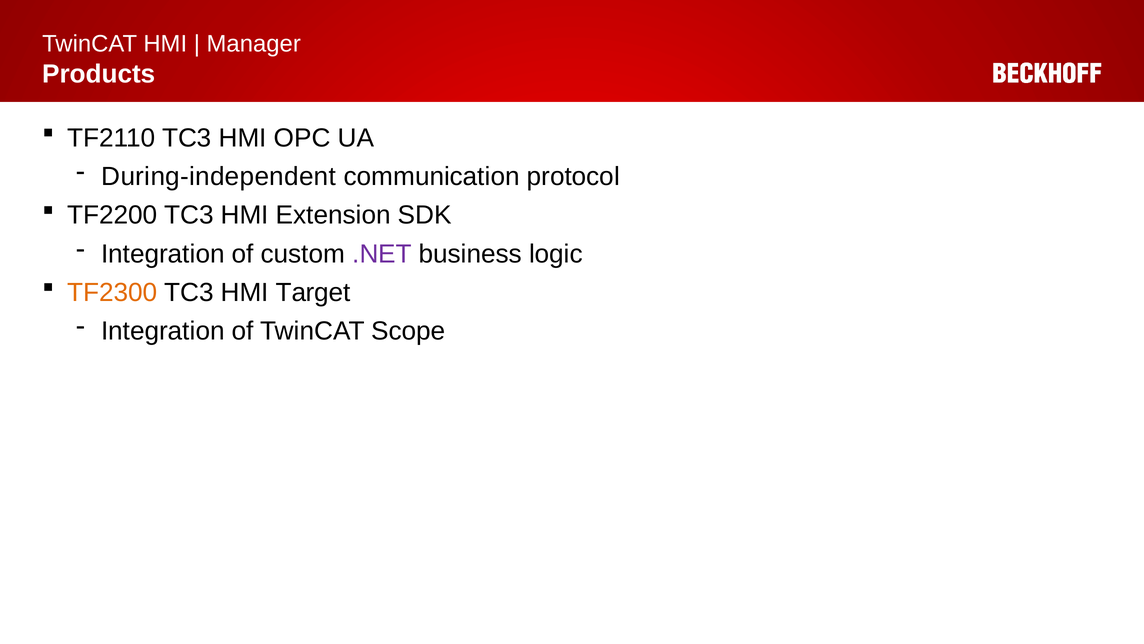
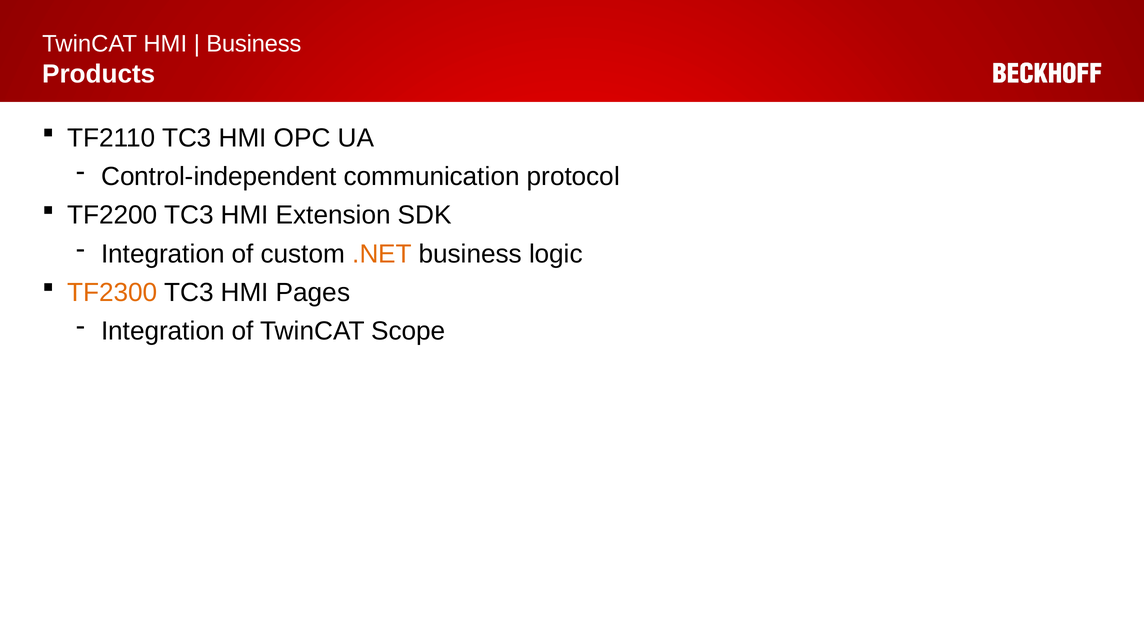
Manager at (254, 44): Manager -> Business
During-independent: During-independent -> Control-independent
.NET colour: purple -> orange
Target: Target -> Pages
